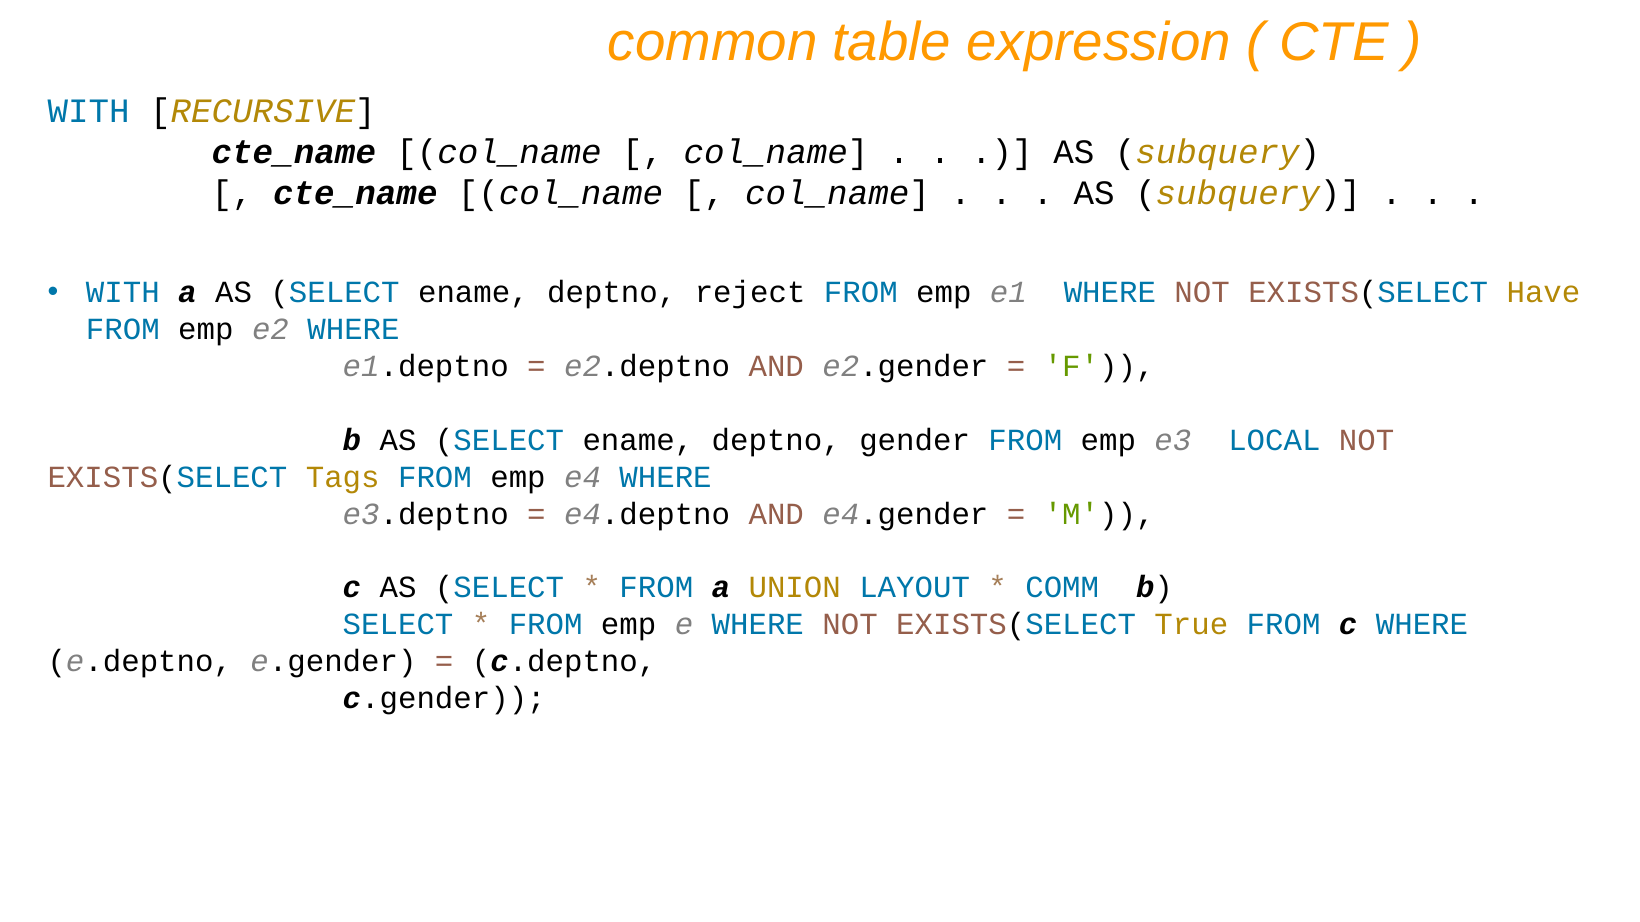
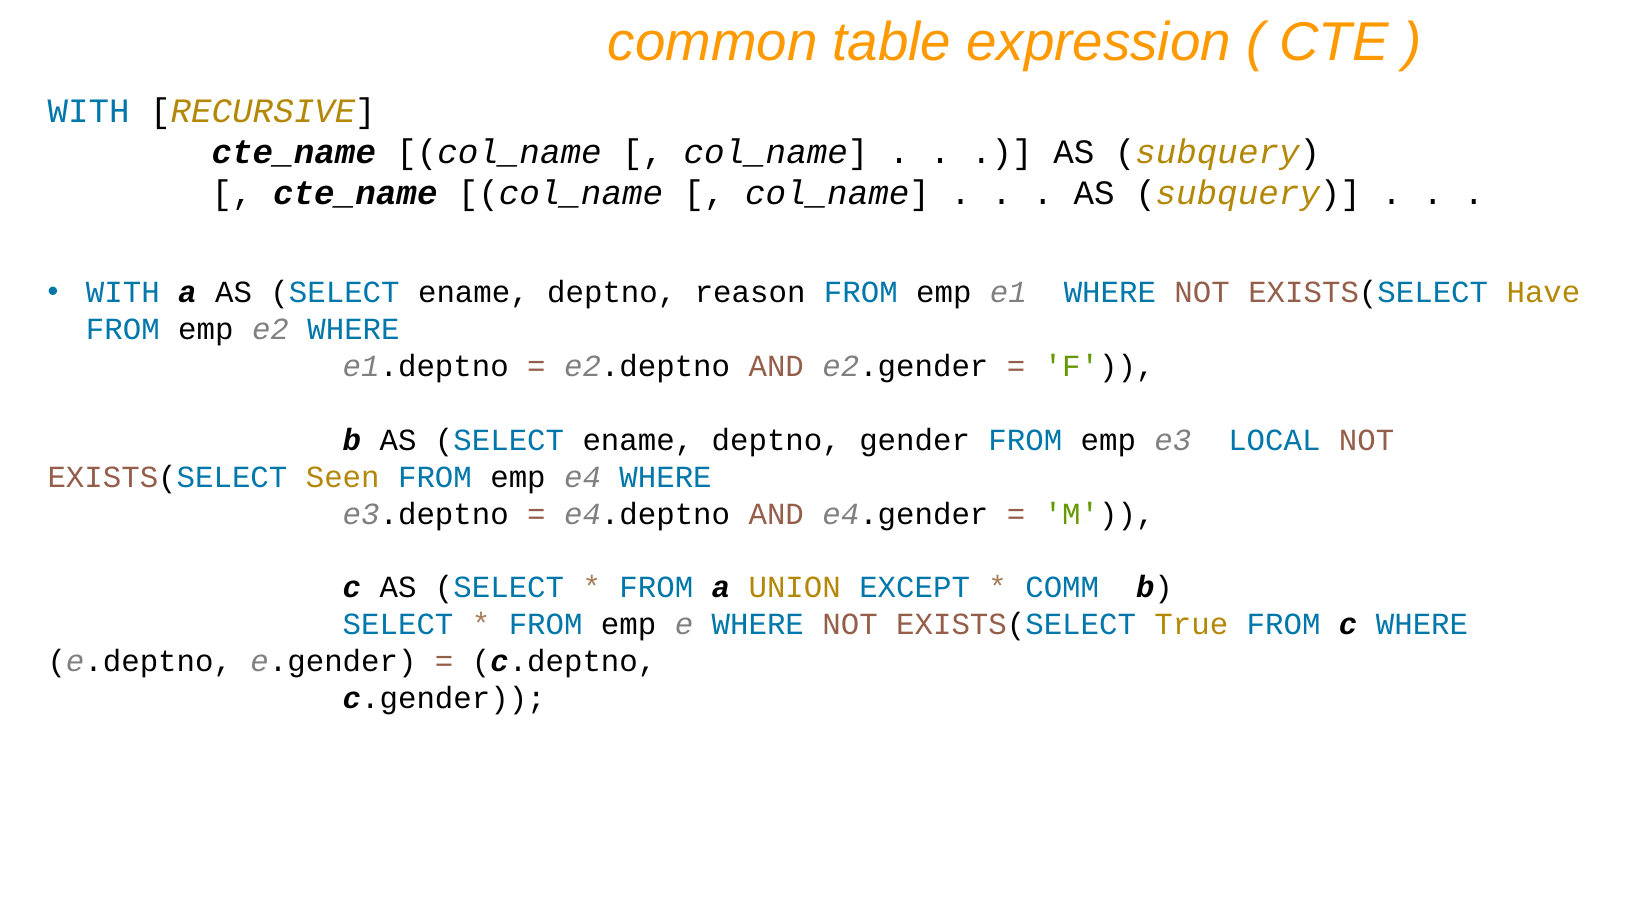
reject: reject -> reason
Tags: Tags -> Seen
LAYOUT: LAYOUT -> EXCEPT
